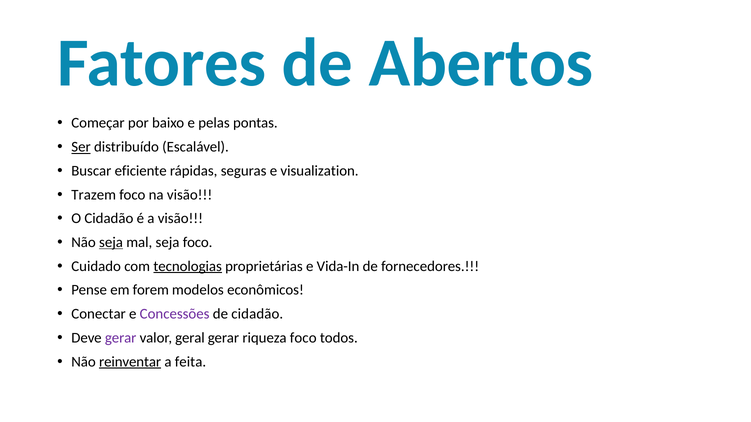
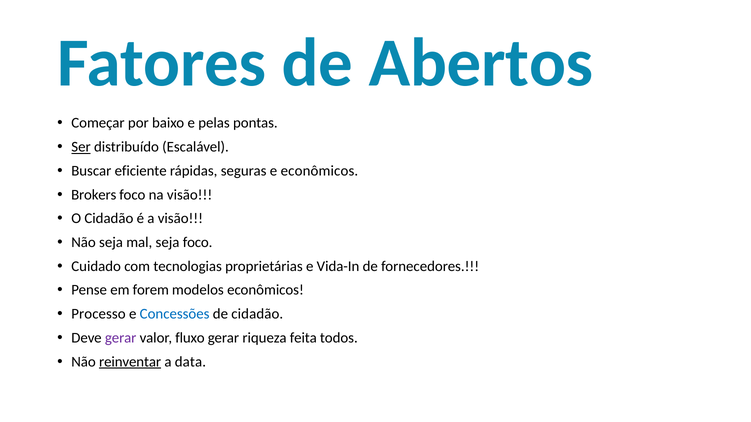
e visualization: visualization -> econômicos
Trazem: Trazem -> Brokers
seja at (111, 243) underline: present -> none
tecnologias underline: present -> none
Conectar: Conectar -> Processo
Concessões colour: purple -> blue
geral: geral -> fluxo
riqueza foco: foco -> feita
feita: feita -> data
